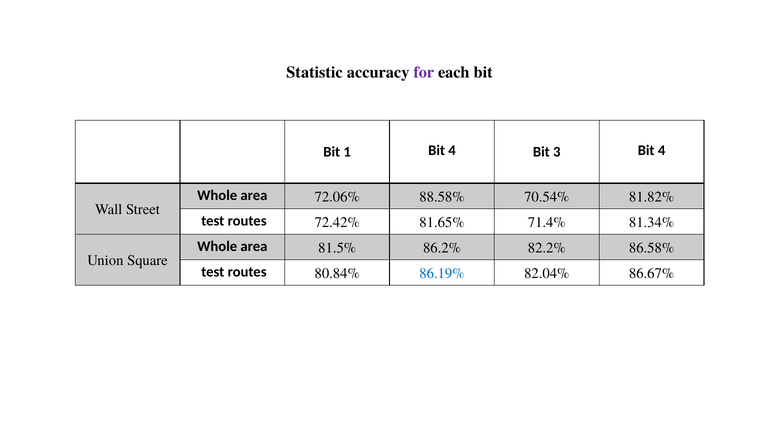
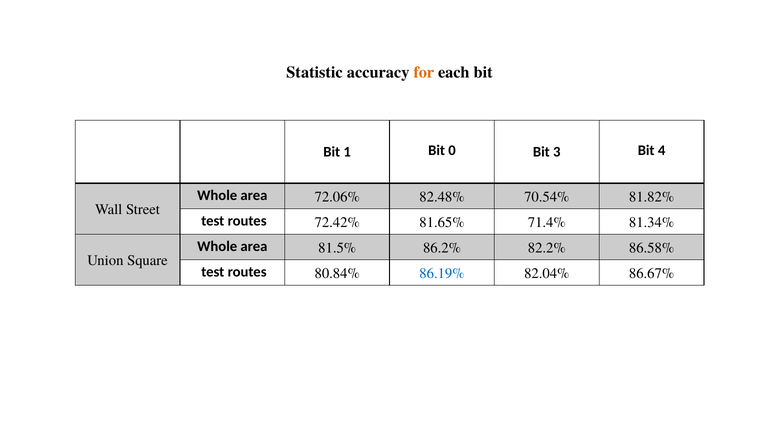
for colour: purple -> orange
1 Bit 4: 4 -> 0
88.58%: 88.58% -> 82.48%
